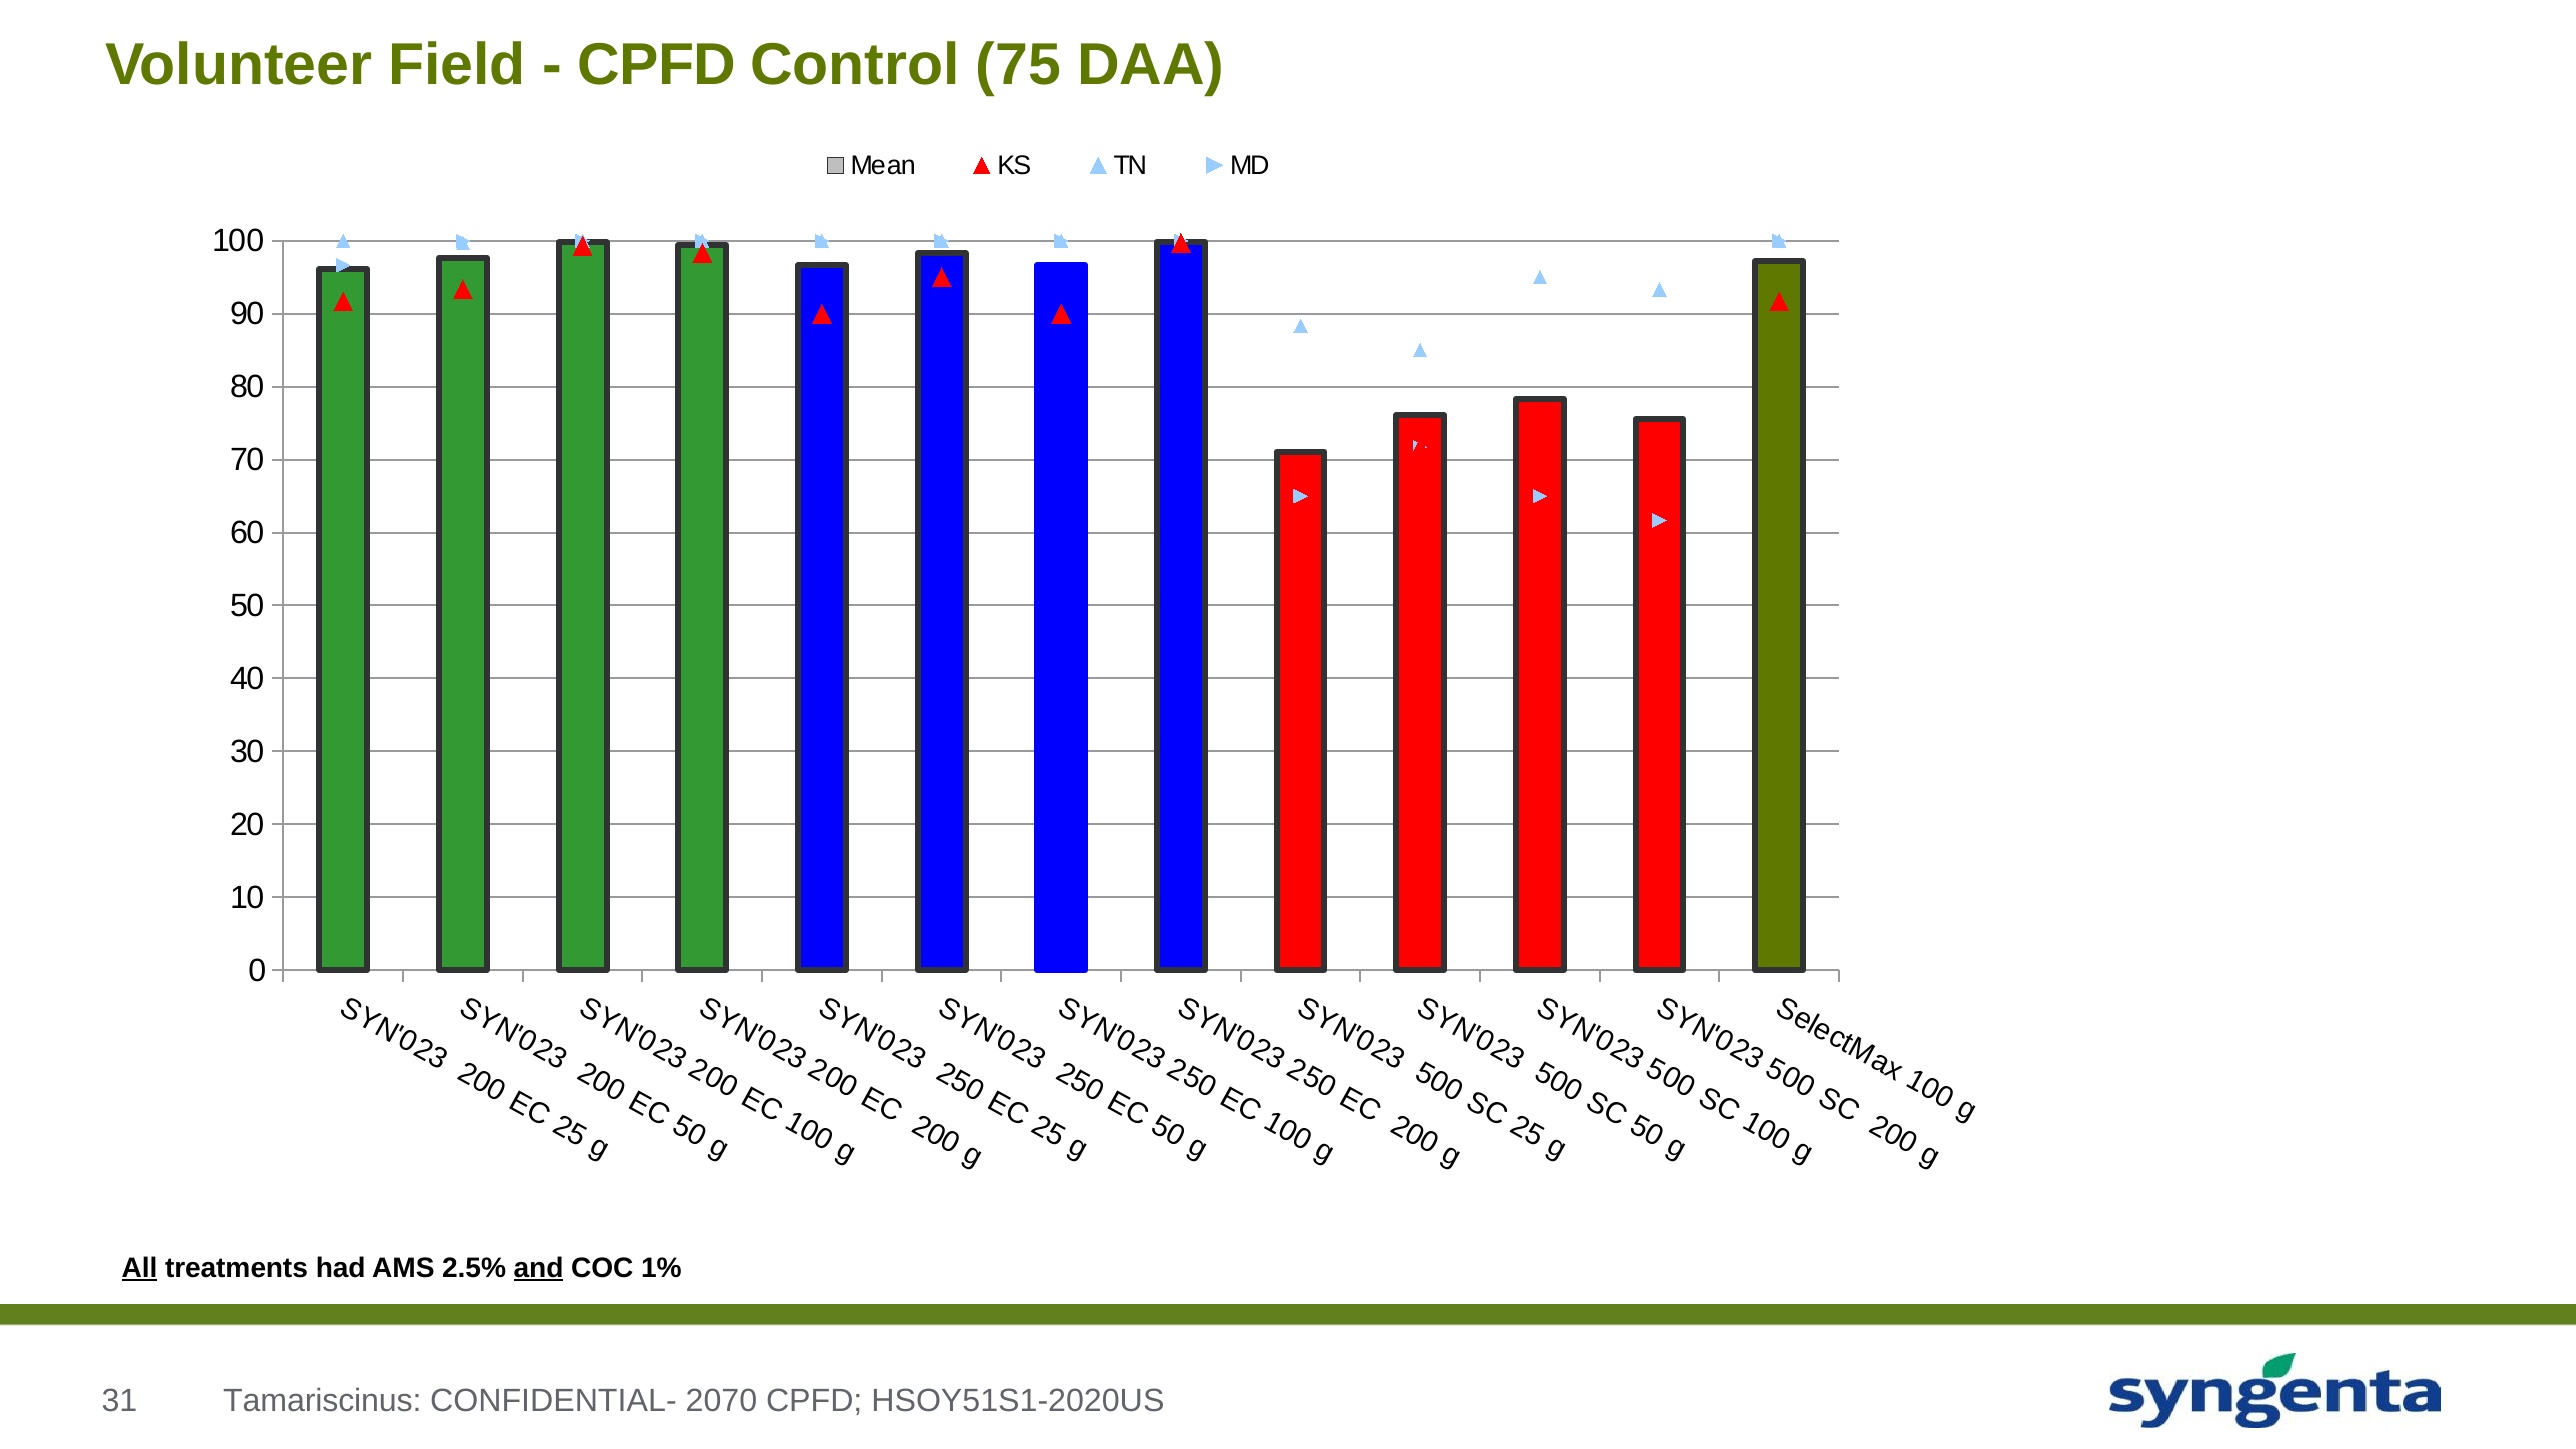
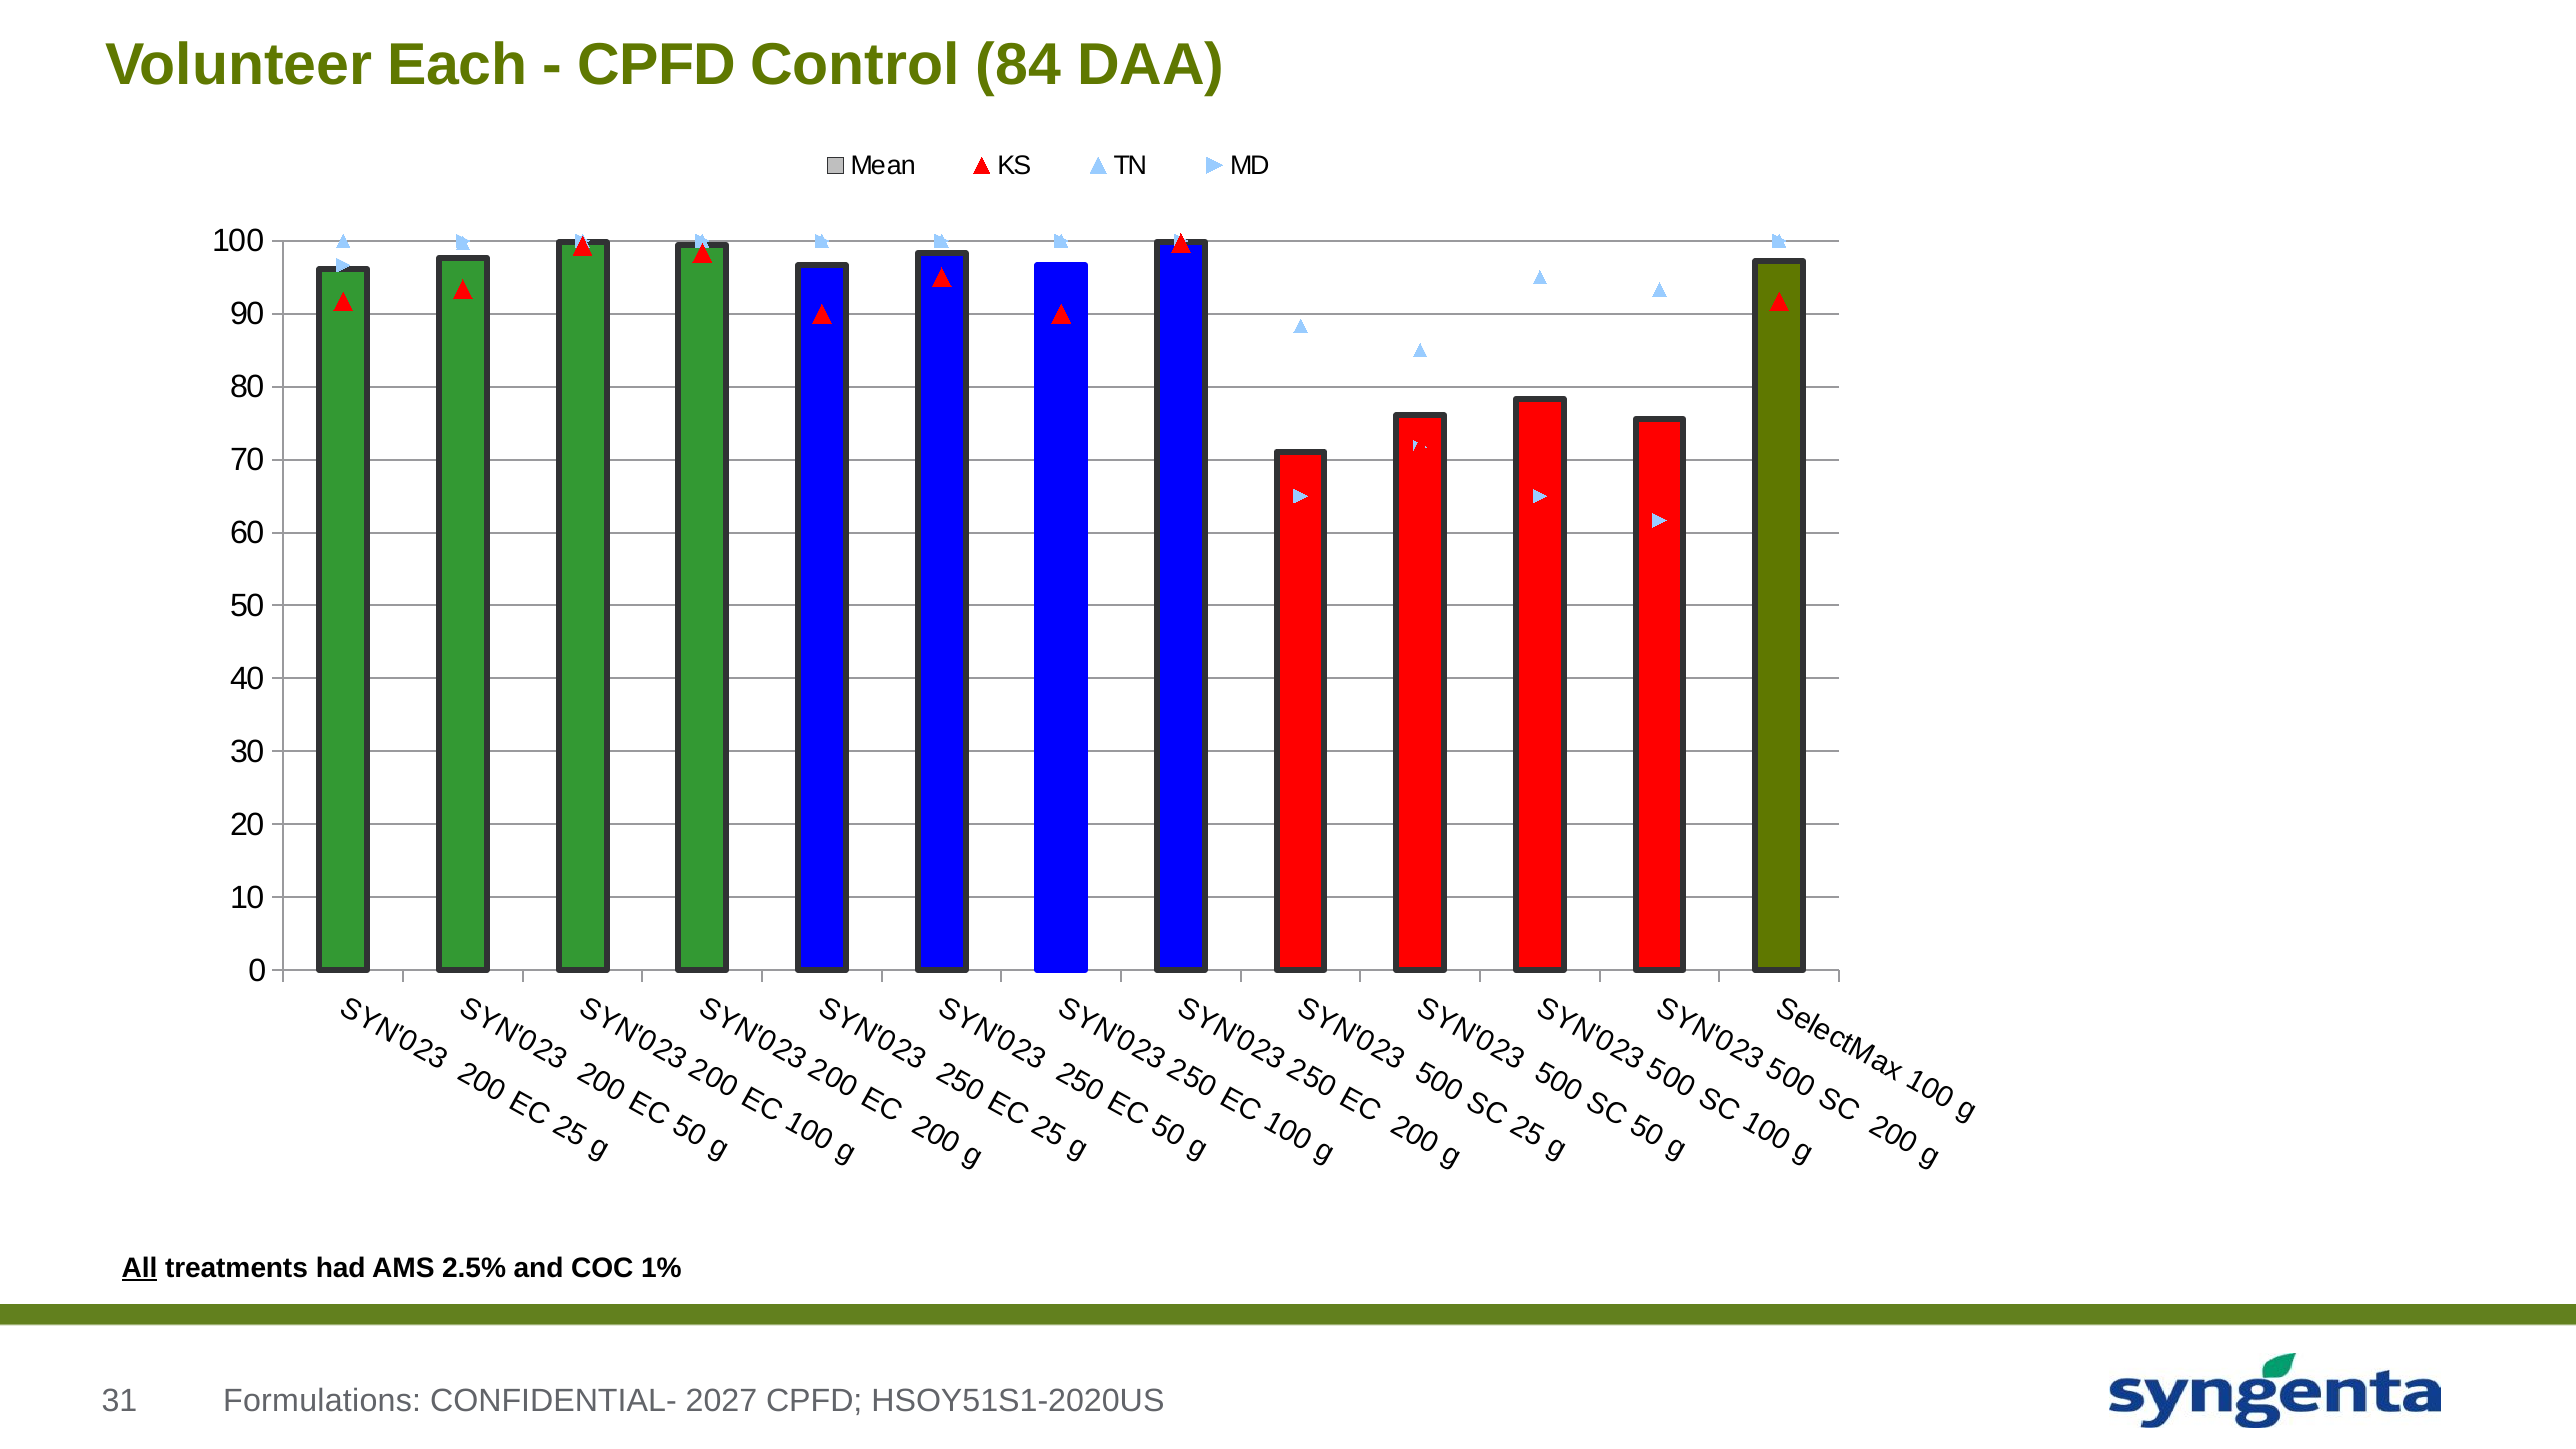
Field: Field -> Each
75: 75 -> 84
and underline: present -> none
Tamariscinus: Tamariscinus -> Formulations
2070: 2070 -> 2027
